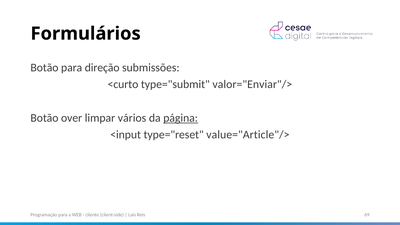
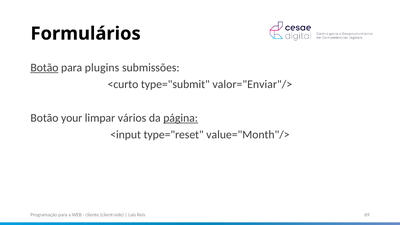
Botão at (44, 68) underline: none -> present
direção: direção -> plugins
over: over -> your
value="Article"/>: value="Article"/> -> value="Month"/>
